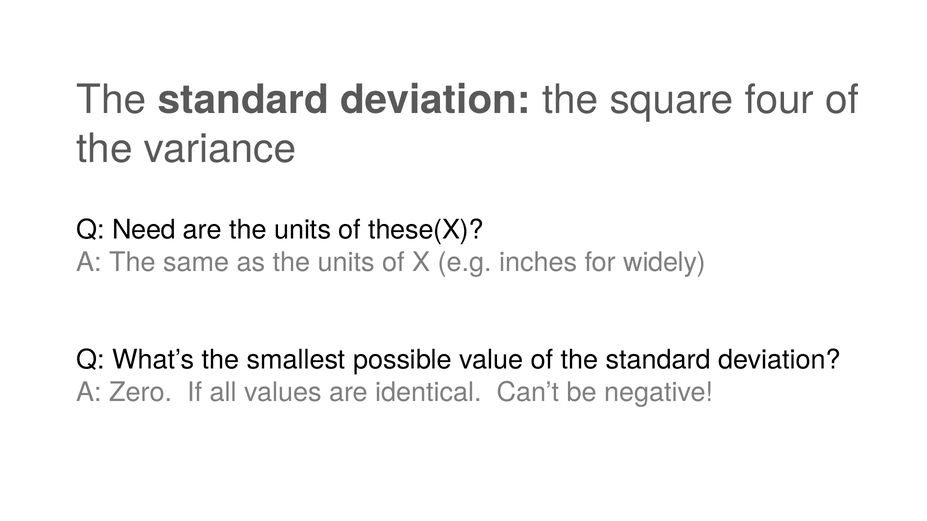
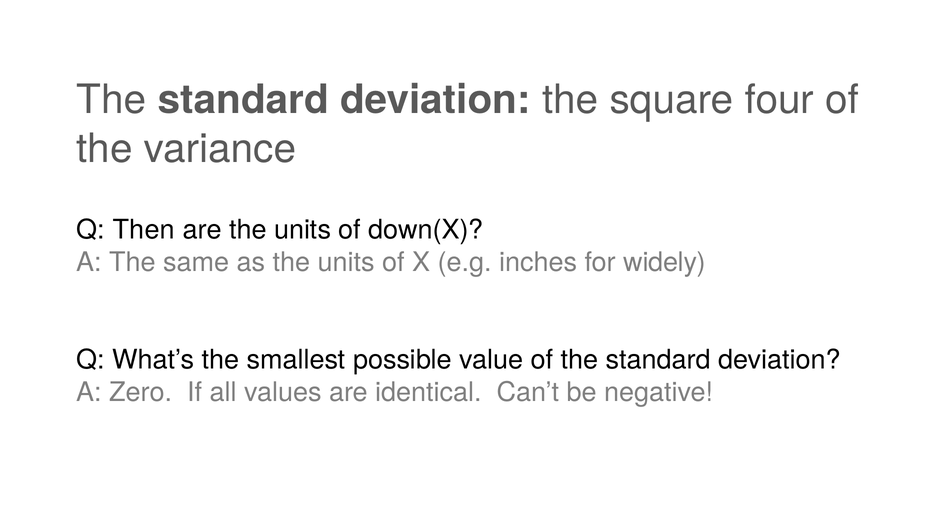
Need: Need -> Then
these(X: these(X -> down(X
